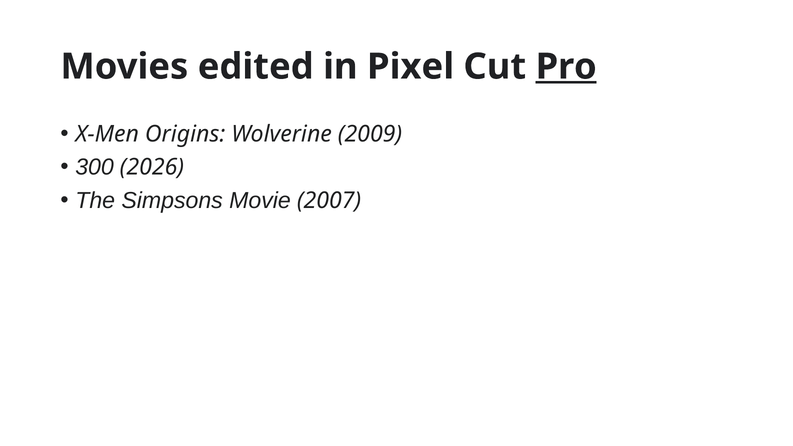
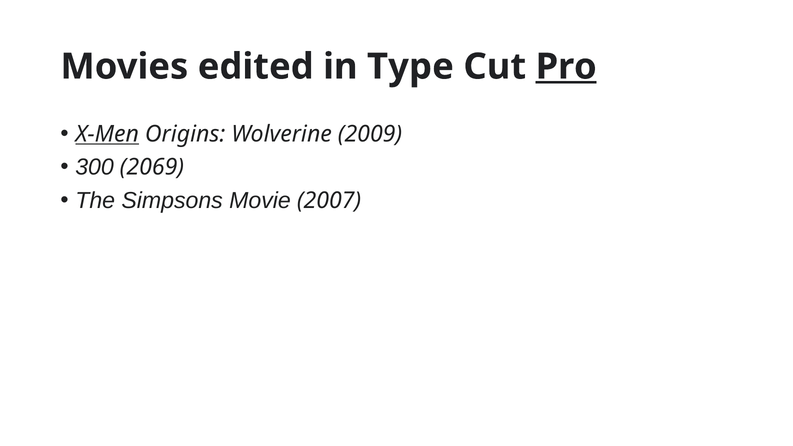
Pixel: Pixel -> Type
X-Men underline: none -> present
2026: 2026 -> 2069
